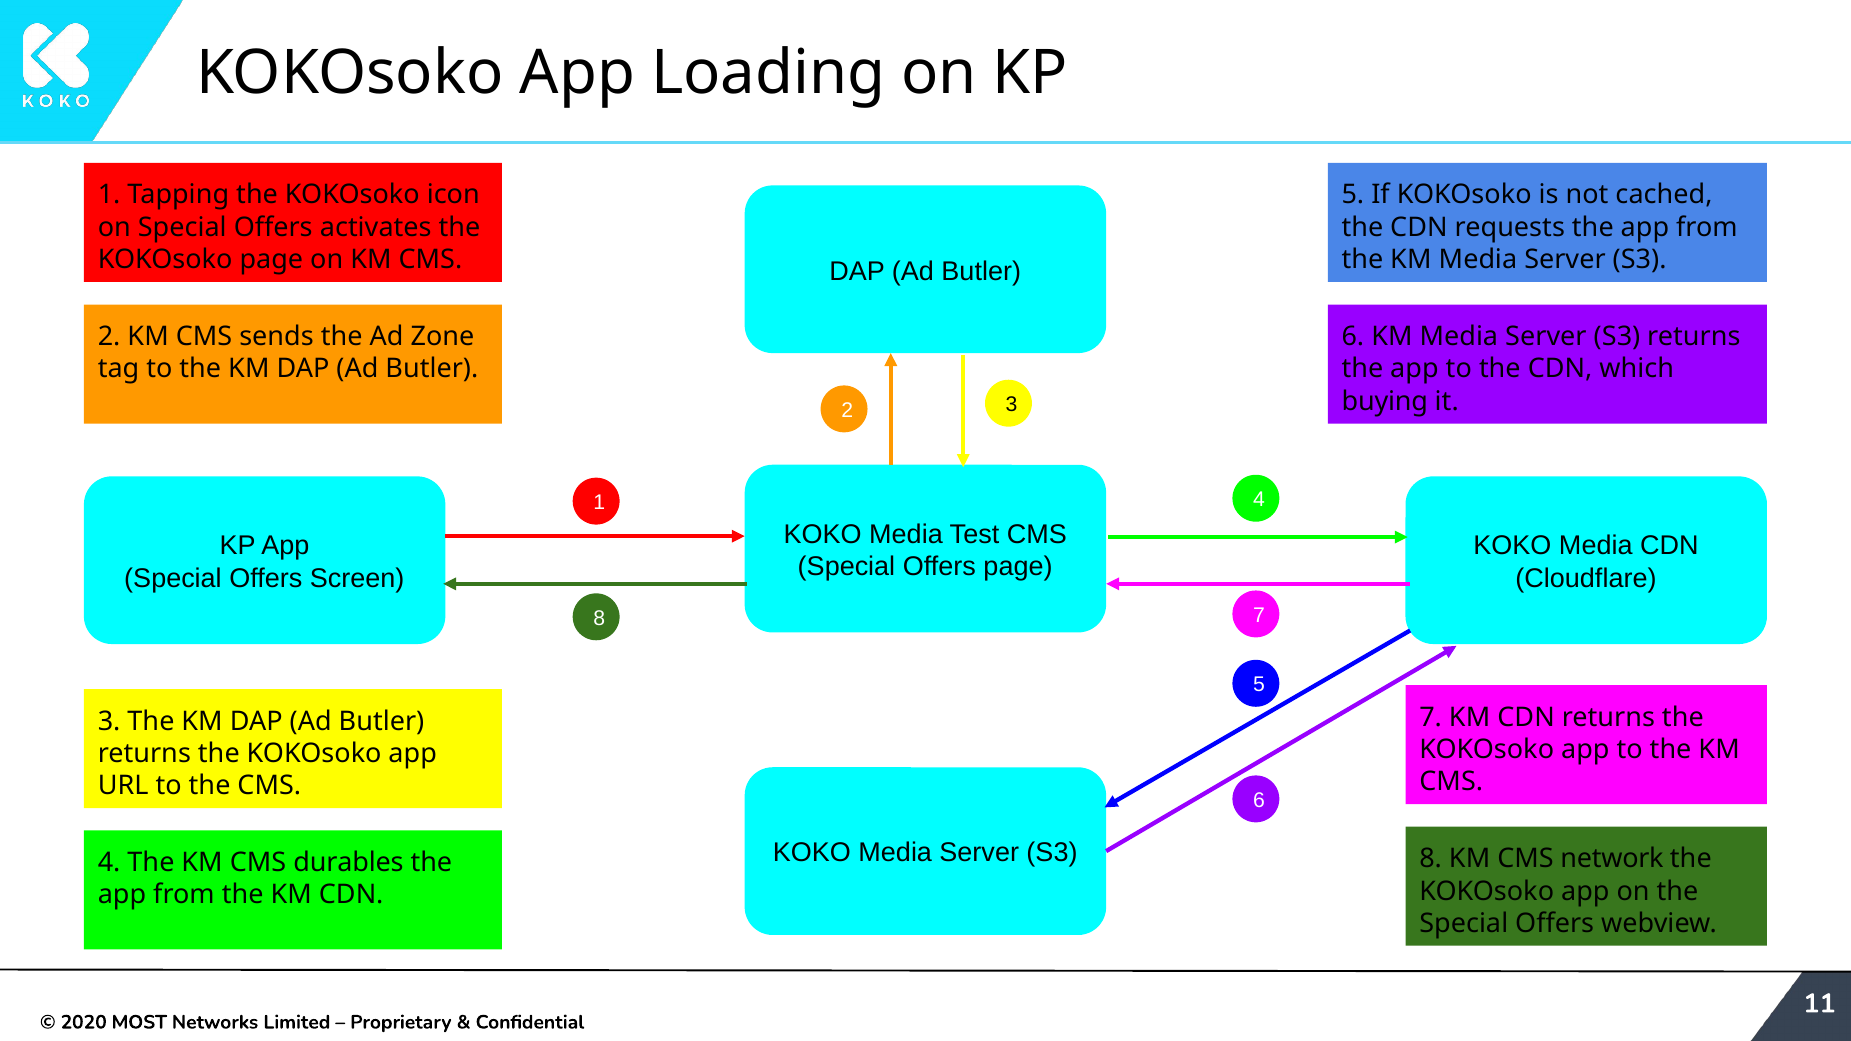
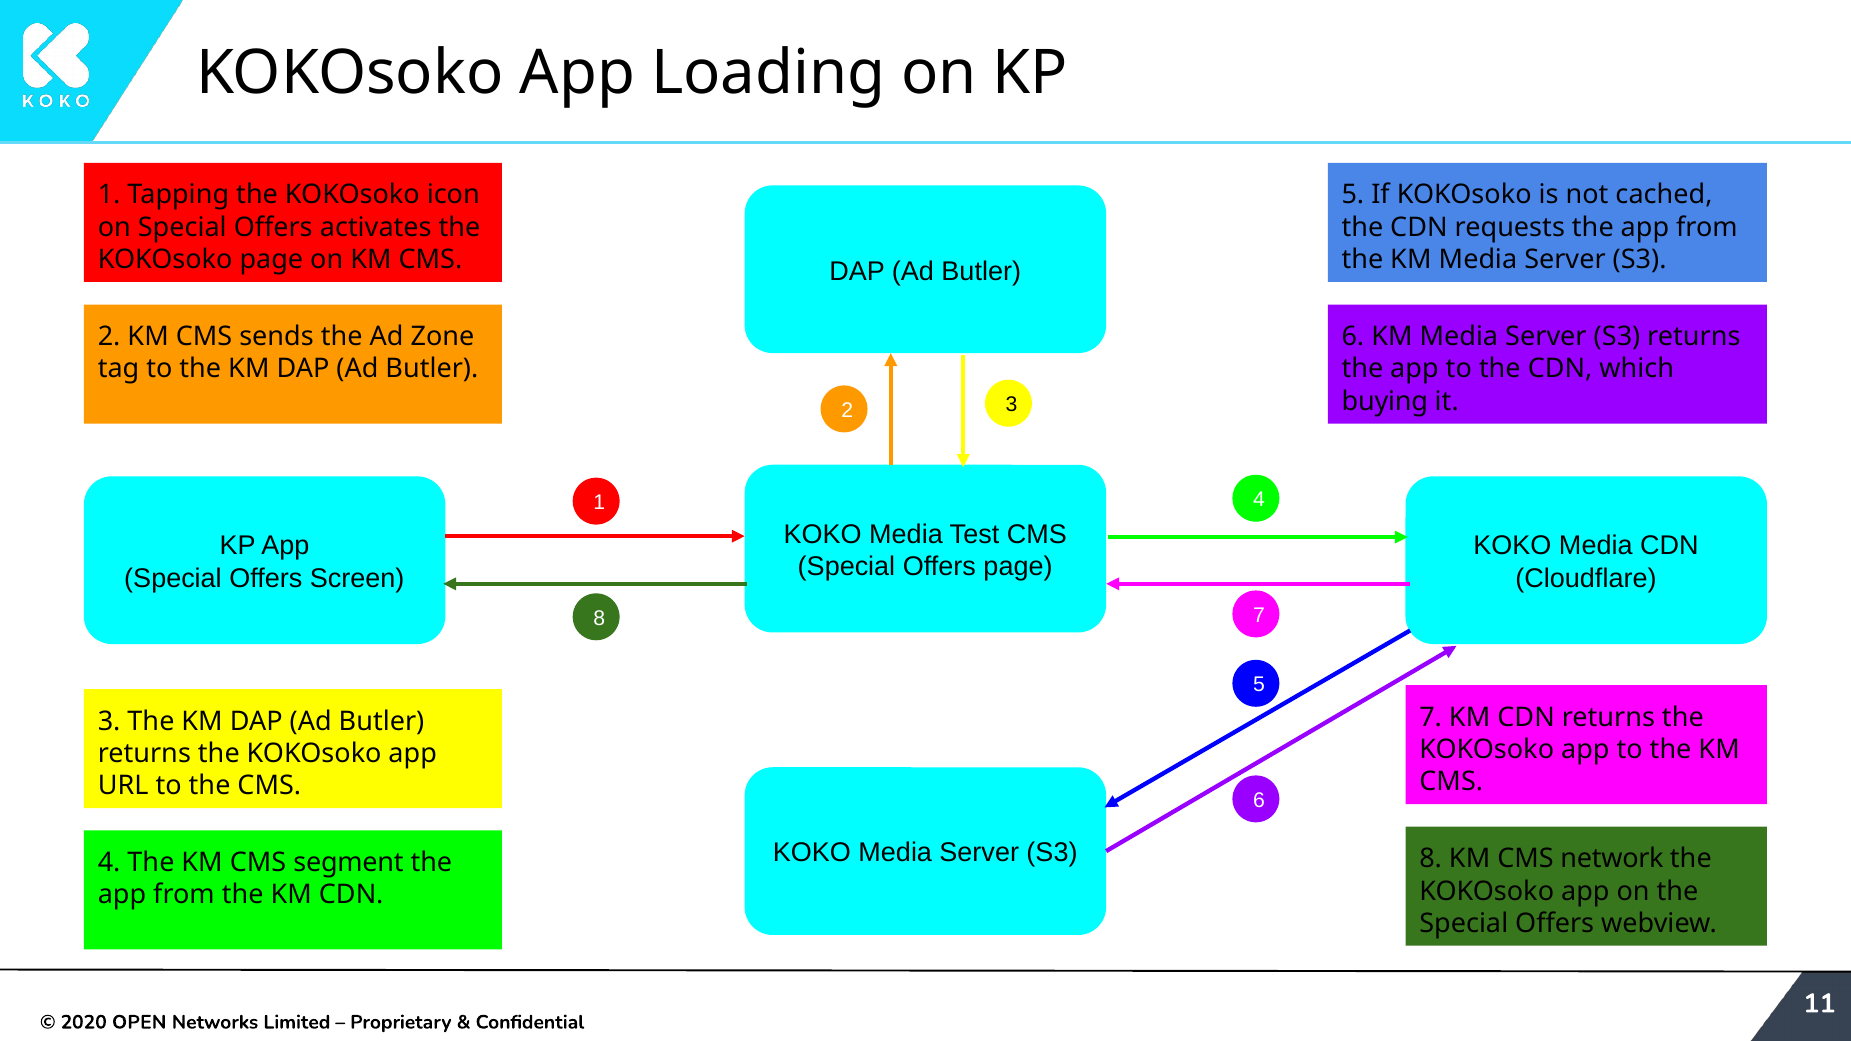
durables: durables -> segment
MOST: MOST -> OPEN
